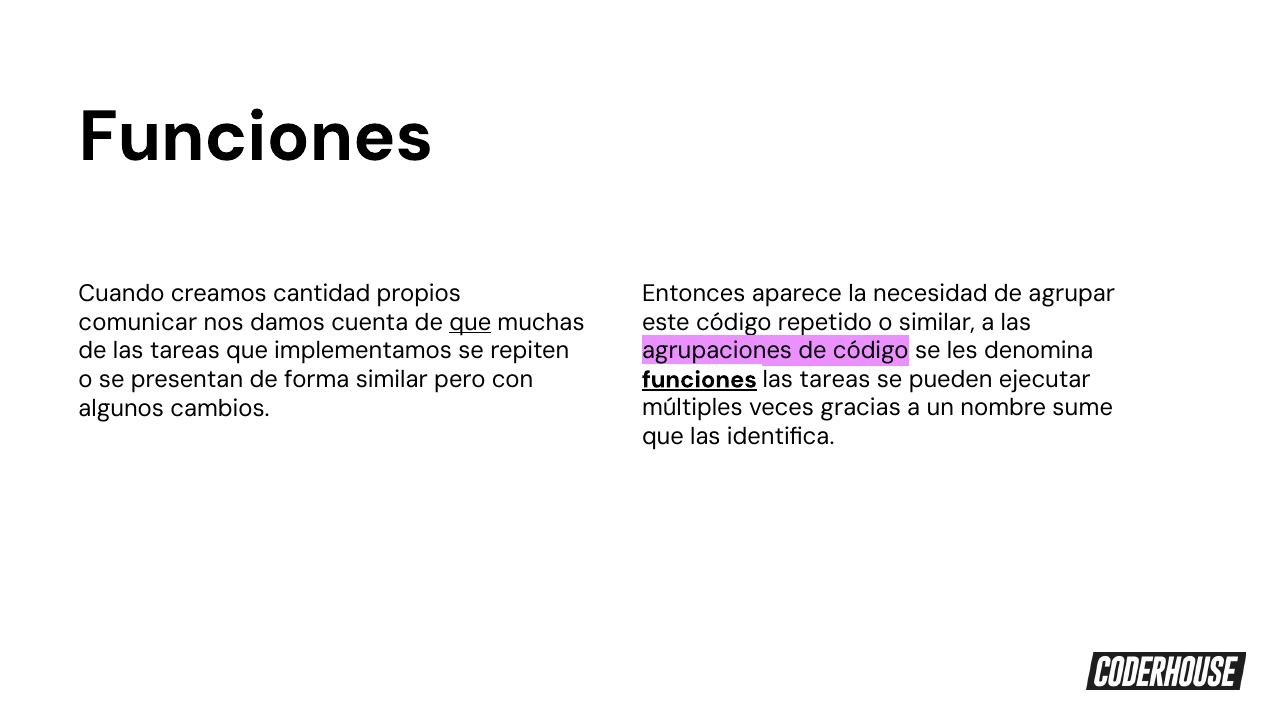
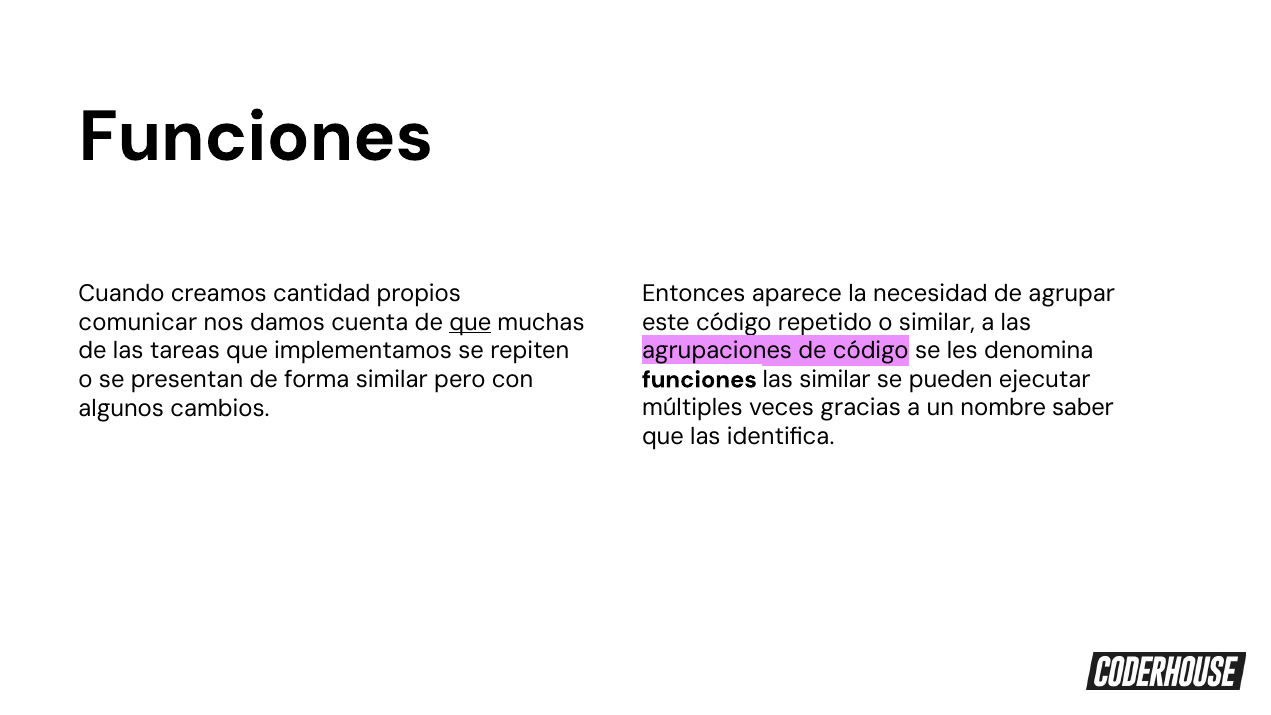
funciones at (699, 380) underline: present -> none
tareas at (835, 380): tareas -> similar
sume: sume -> saber
